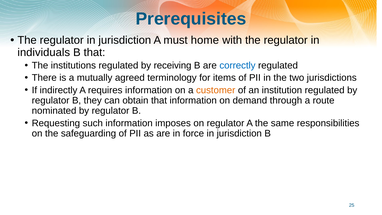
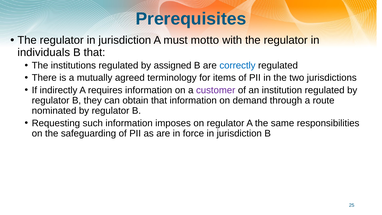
home: home -> motto
receiving: receiving -> assigned
customer colour: orange -> purple
